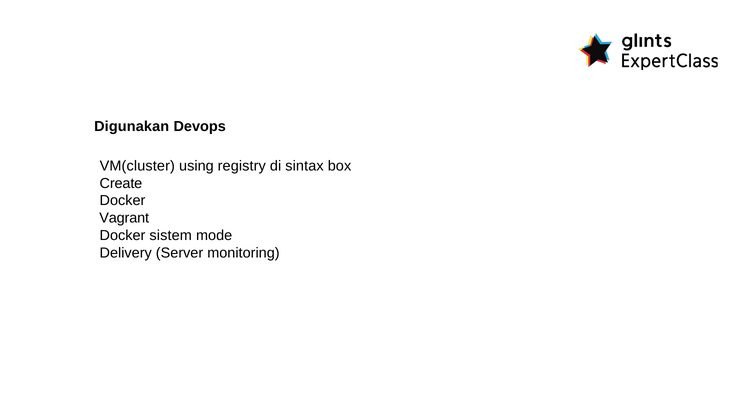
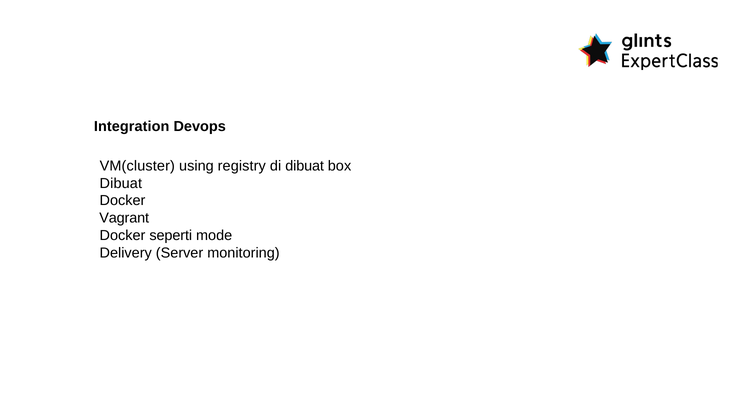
Digunakan: Digunakan -> Integration
di sintax: sintax -> dibuat
Create at (121, 183): Create -> Dibuat
sistem: sistem -> seperti
